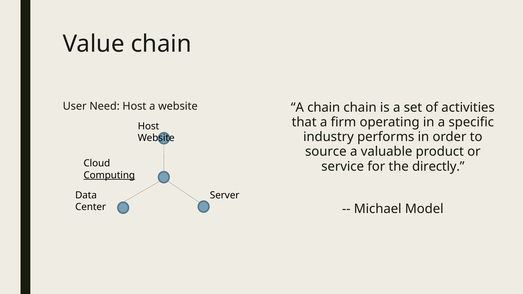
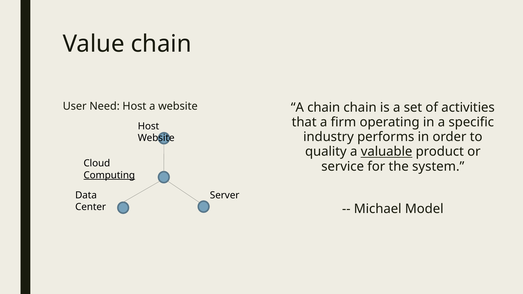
source: source -> quality
valuable underline: none -> present
directly: directly -> system
